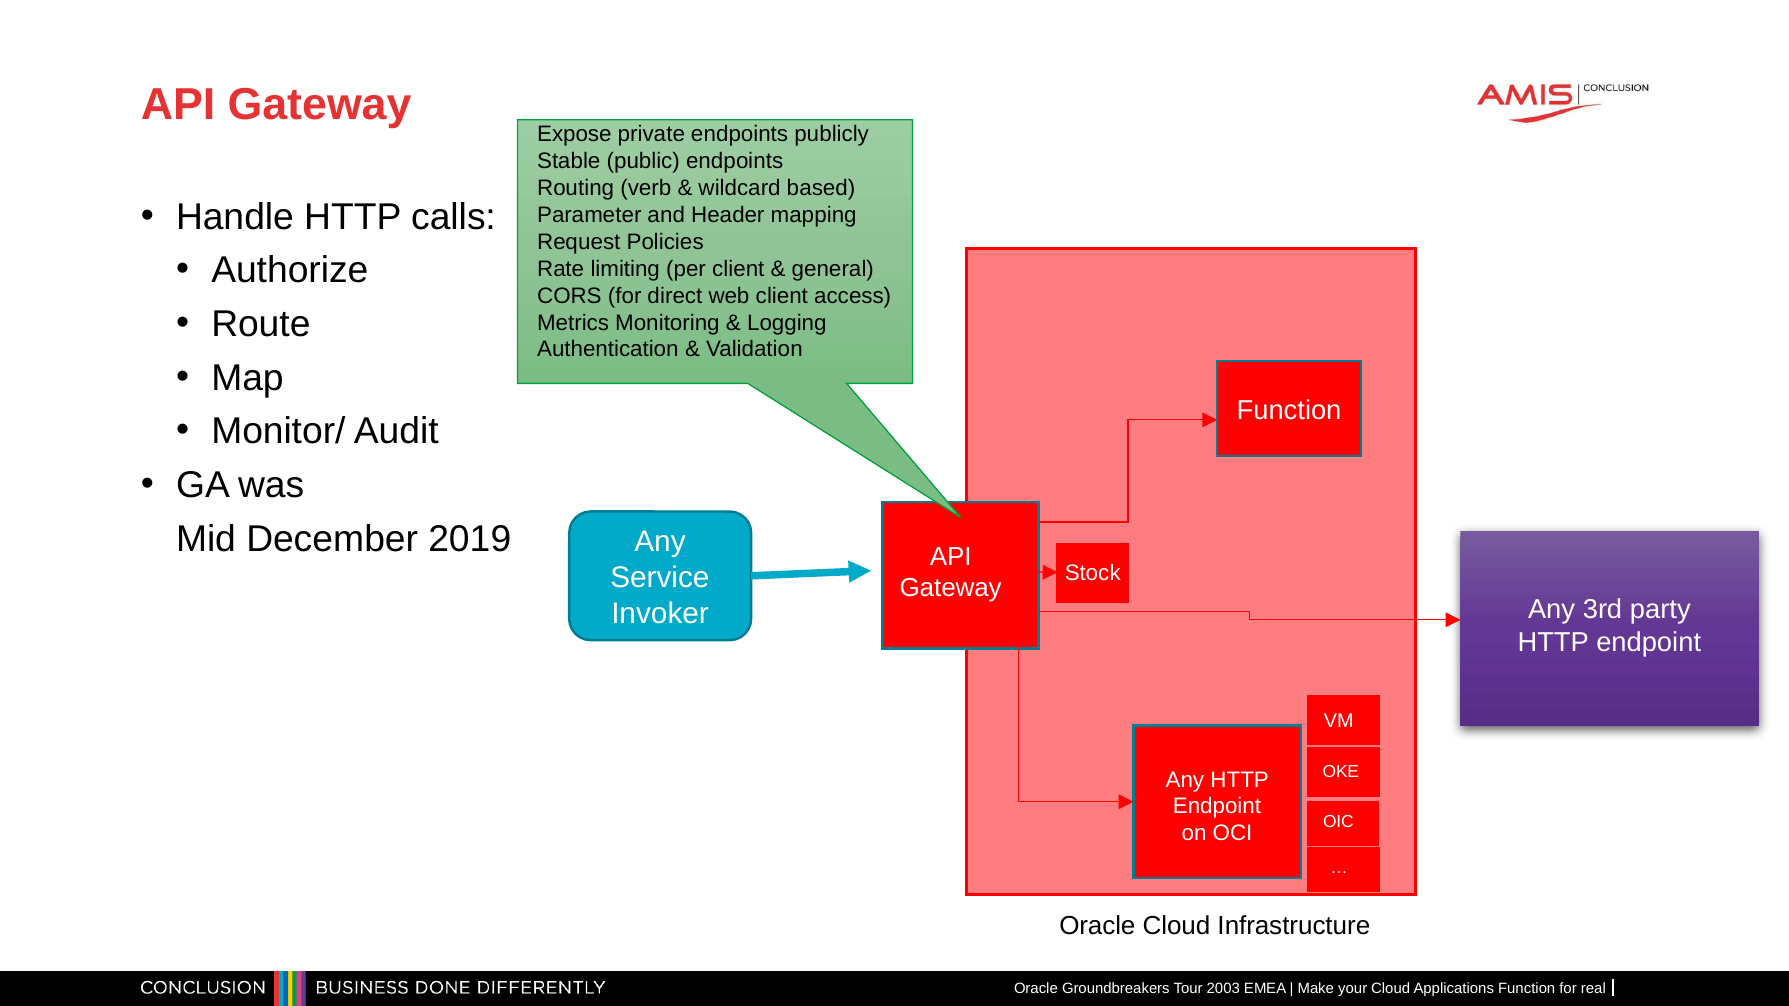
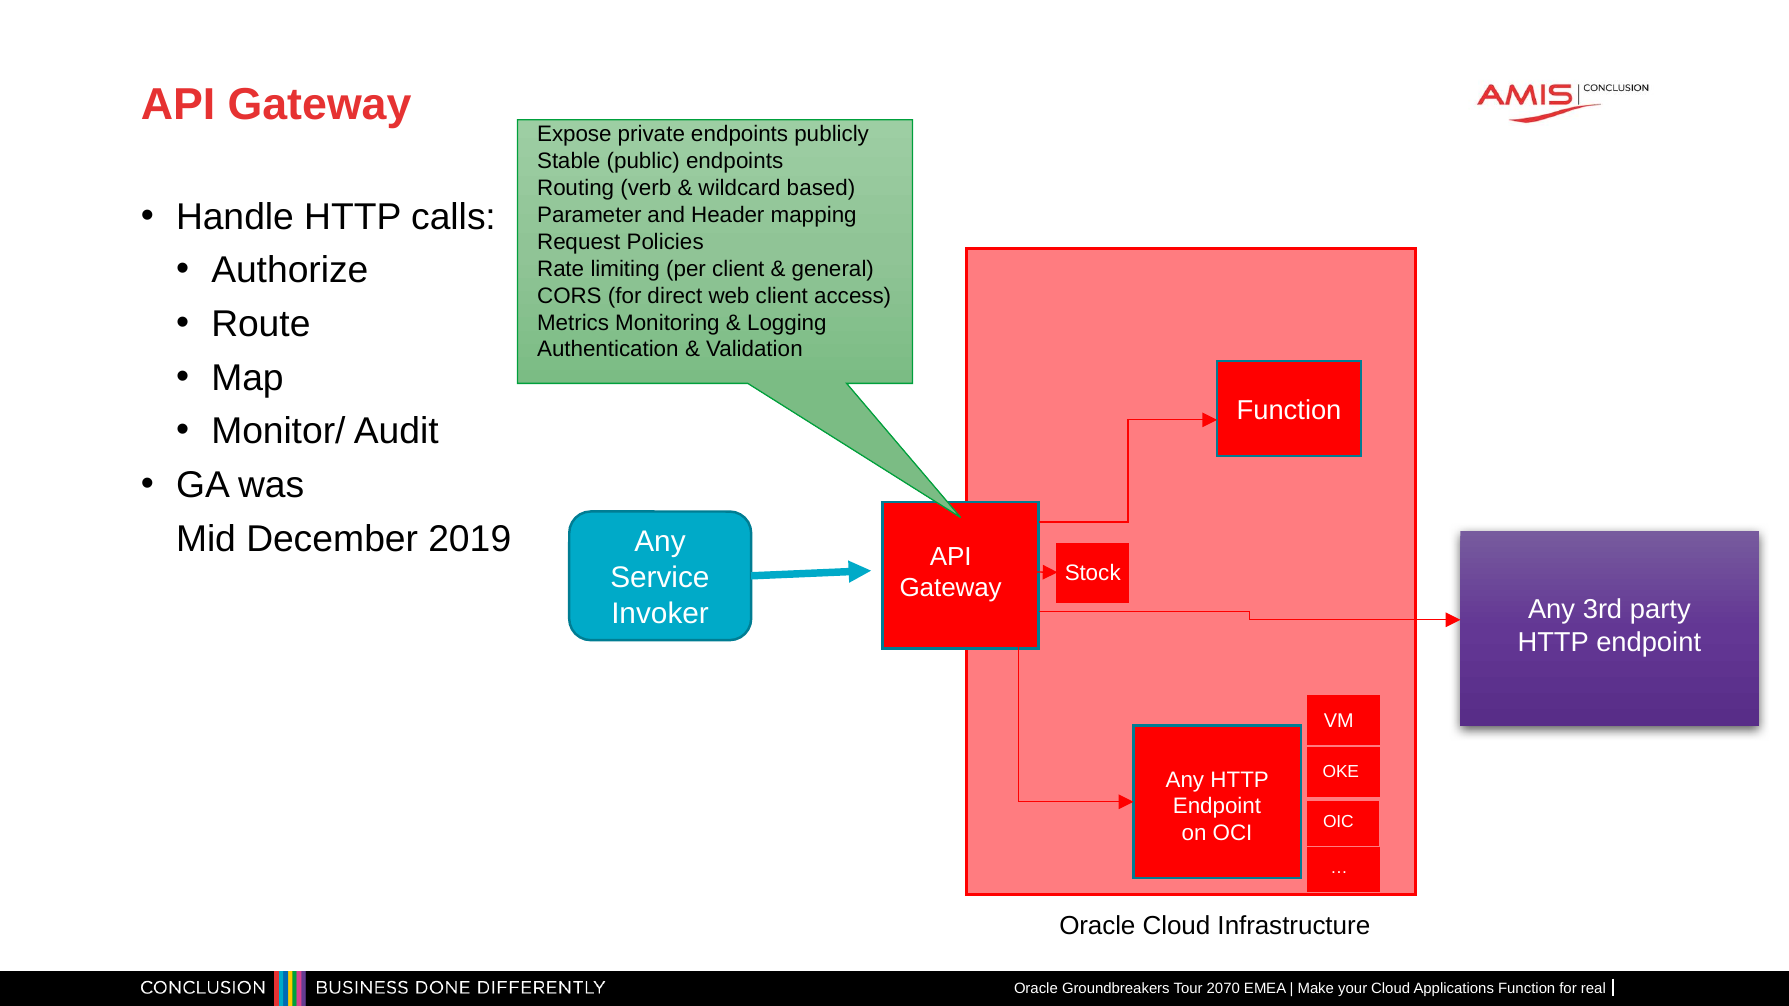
2003: 2003 -> 2070
